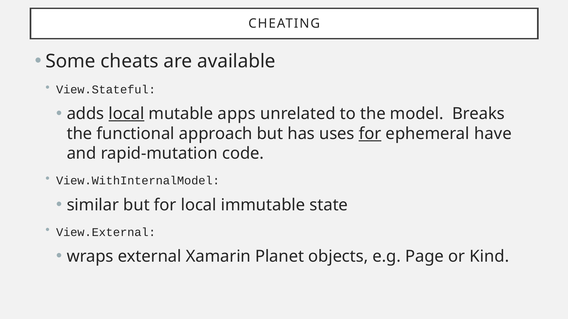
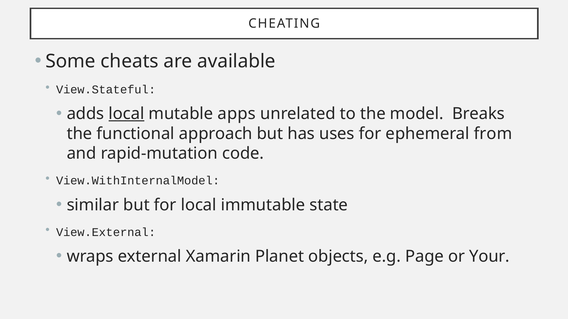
for at (370, 134) underline: present -> none
have: have -> from
Kind: Kind -> Your
